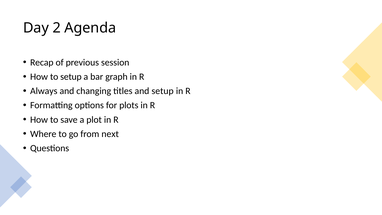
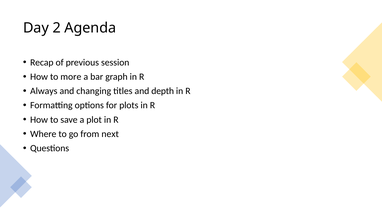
to setup: setup -> more
and setup: setup -> depth
